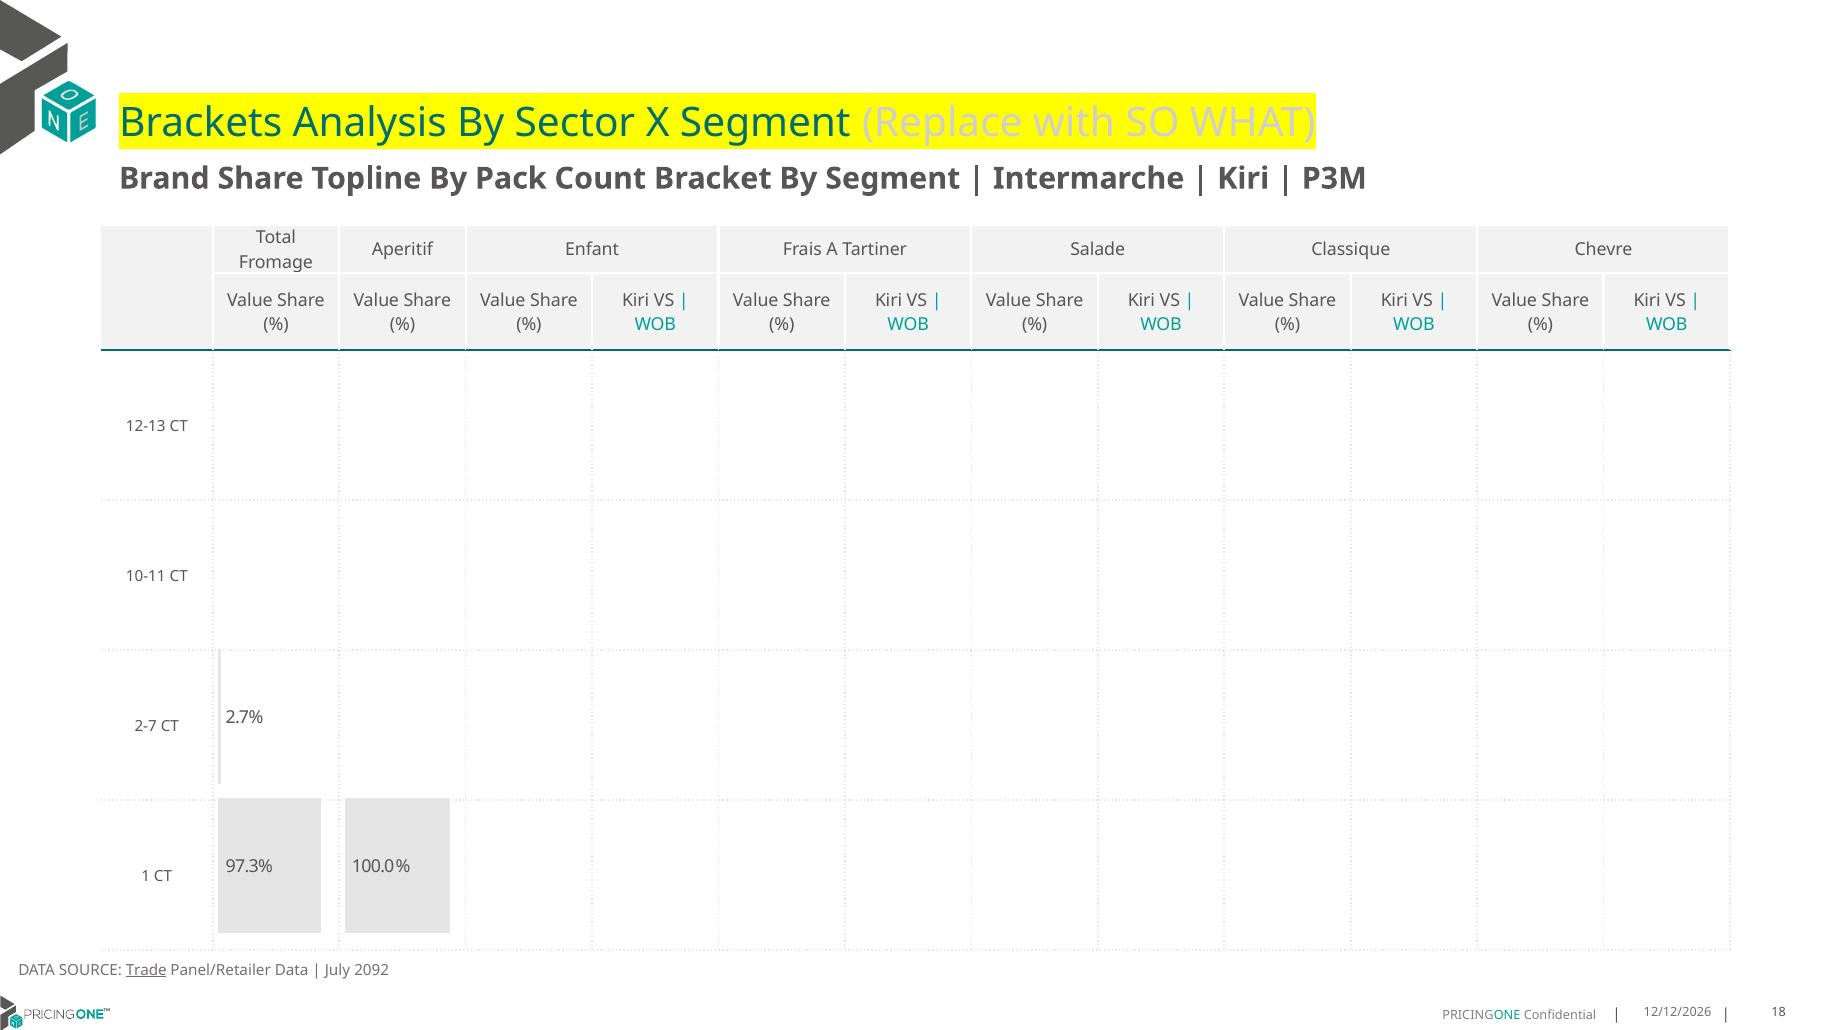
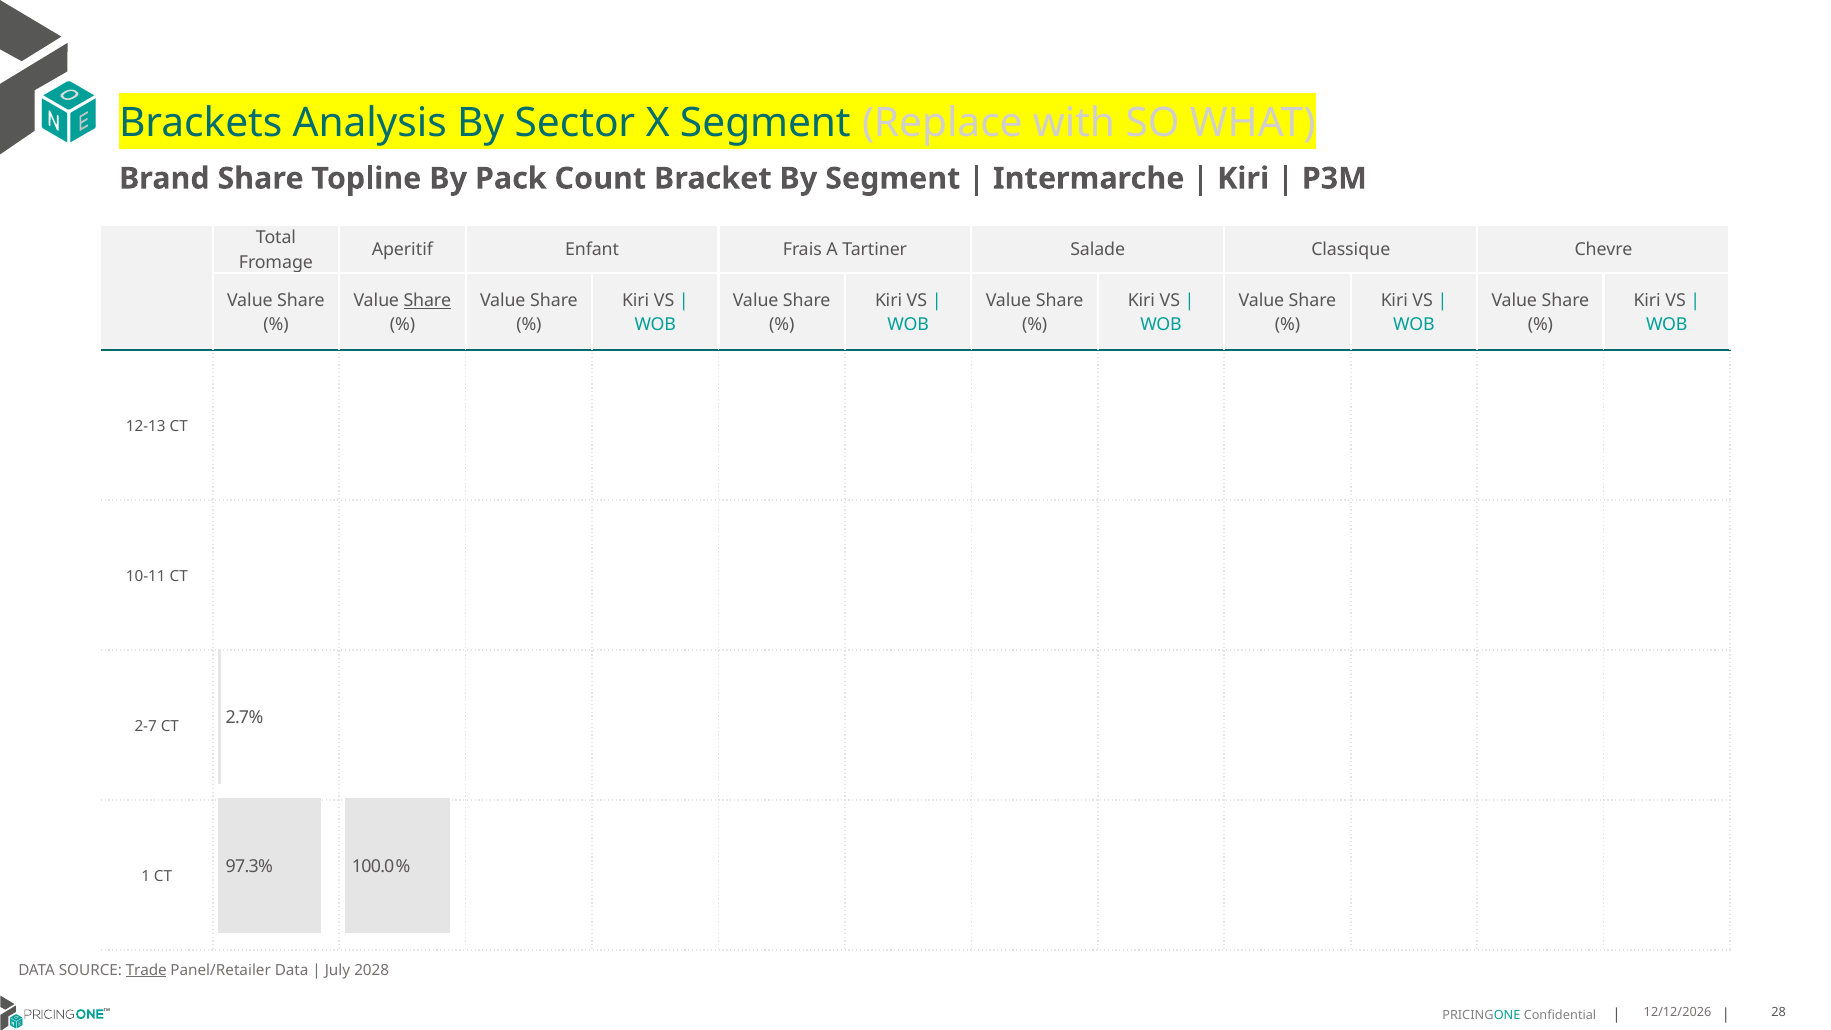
Share at (427, 301) underline: none -> present
2092: 2092 -> 2028
18: 18 -> 28
